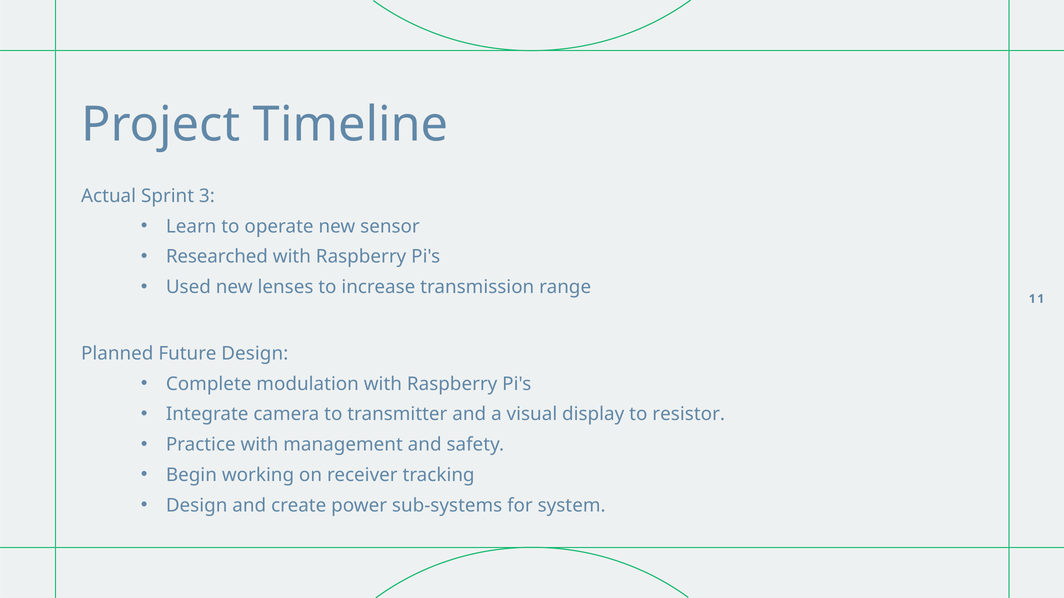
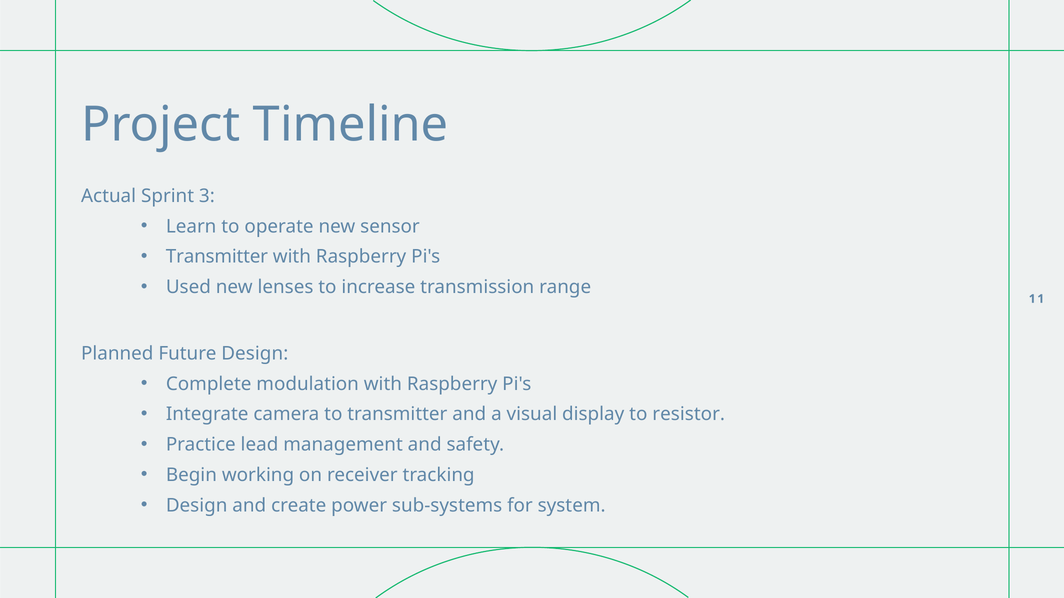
Researched at (217, 257): Researched -> Transmitter
Practice with: with -> lead
